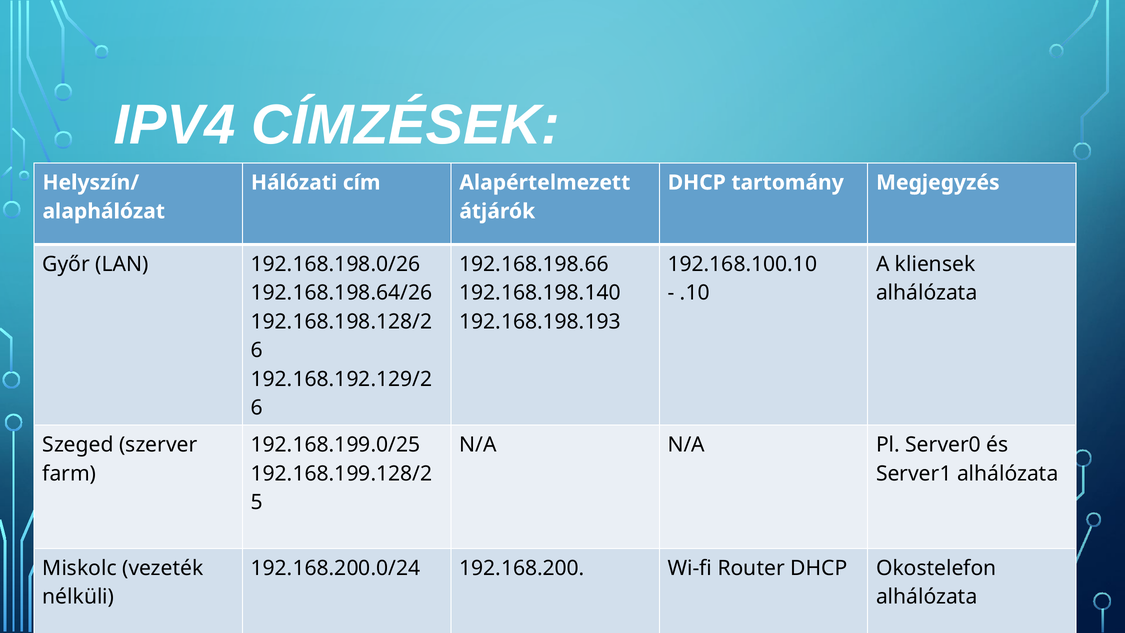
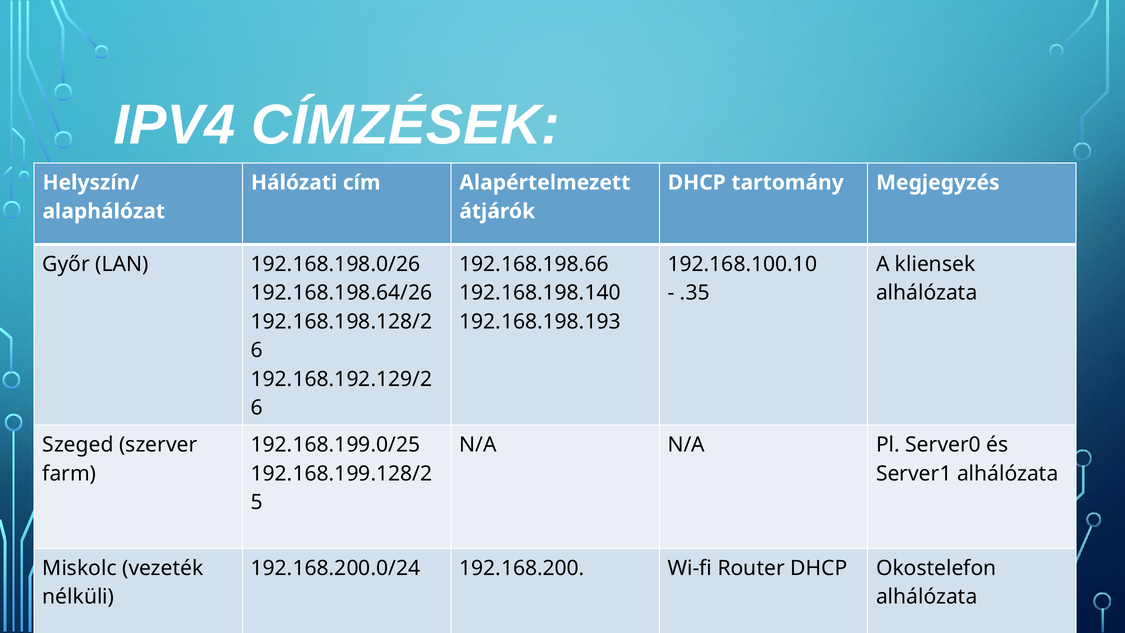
.10: .10 -> .35
